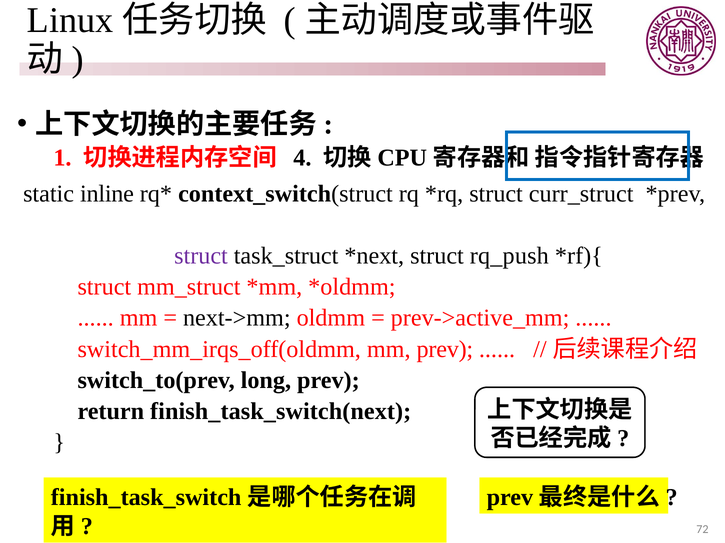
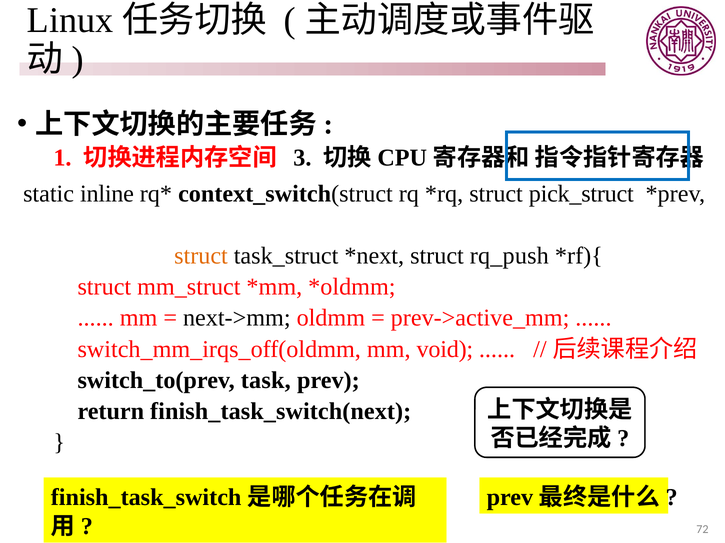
4: 4 -> 3
curr_struct: curr_struct -> pick_struct
struct at (201, 256) colour: purple -> orange
mm prev: prev -> void
long: long -> task
